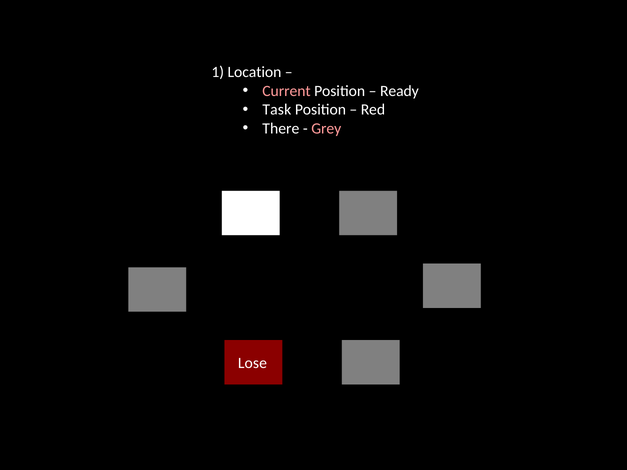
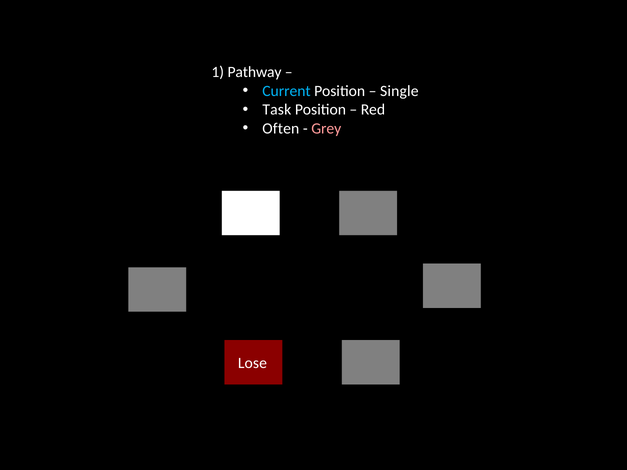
Location: Location -> Pathway
Current colour: pink -> light blue
Ready: Ready -> Single
There: There -> Often
